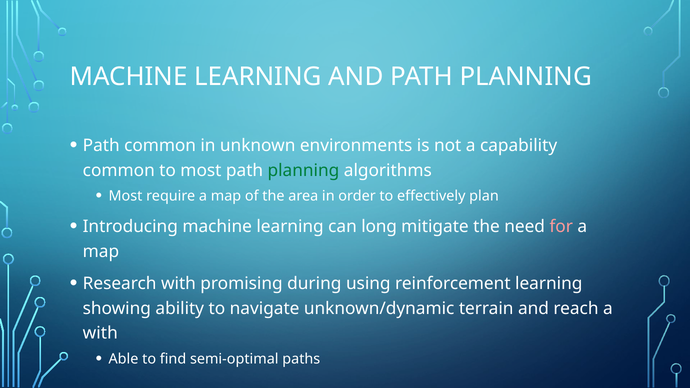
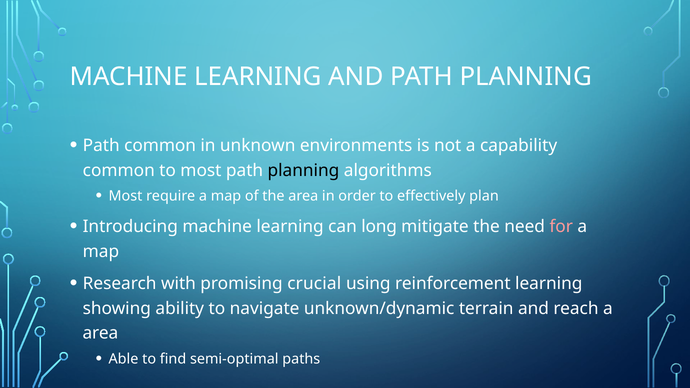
planning at (303, 170) colour: green -> black
during: during -> crucial
with at (100, 333): with -> area
